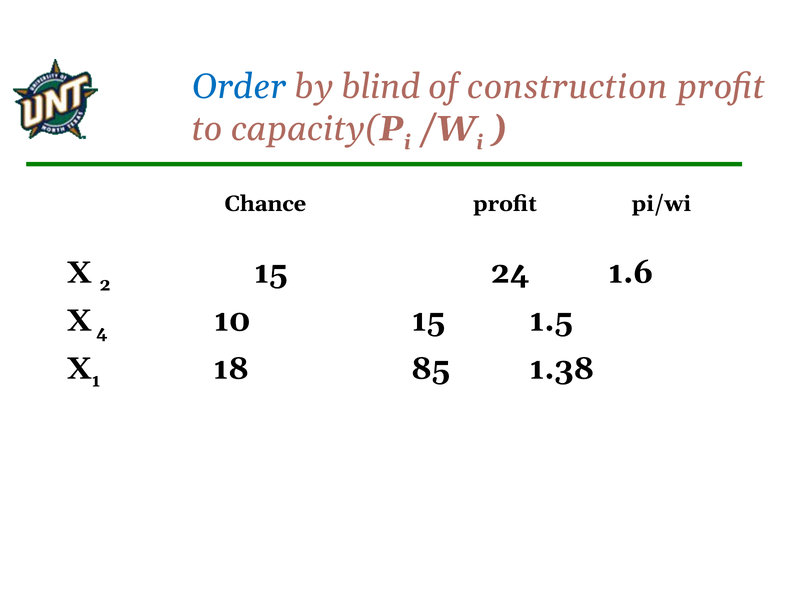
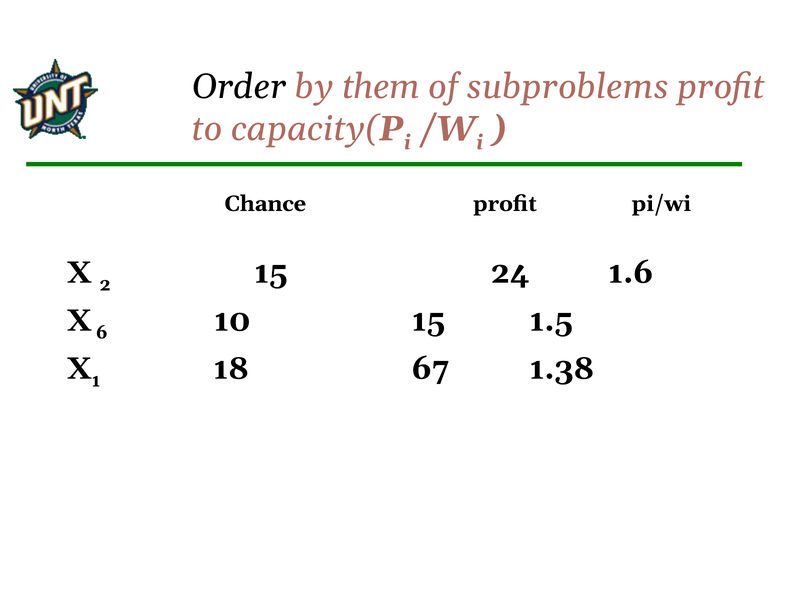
Order colour: blue -> black
blind: blind -> them
construction: construction -> subproblems
4: 4 -> 6
85: 85 -> 67
